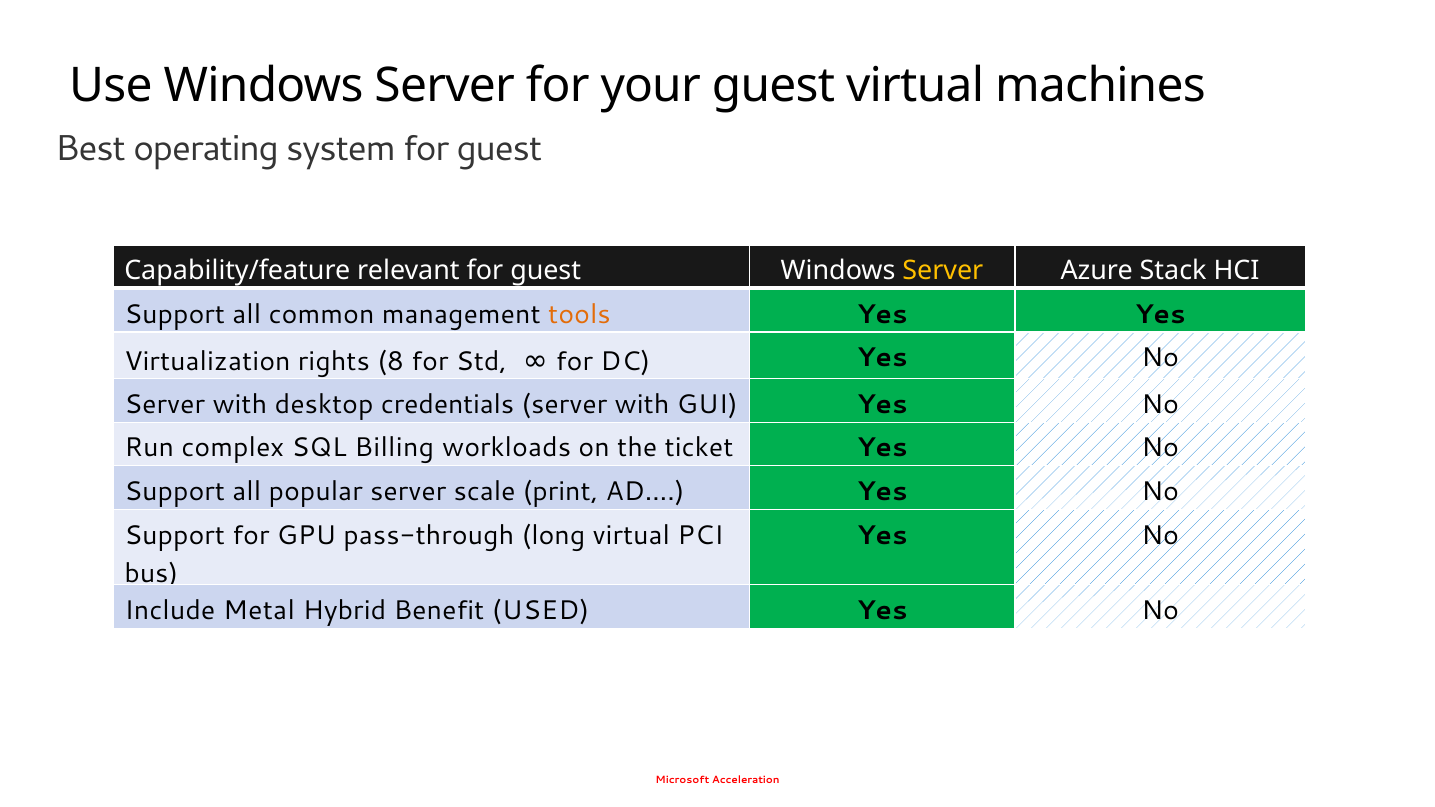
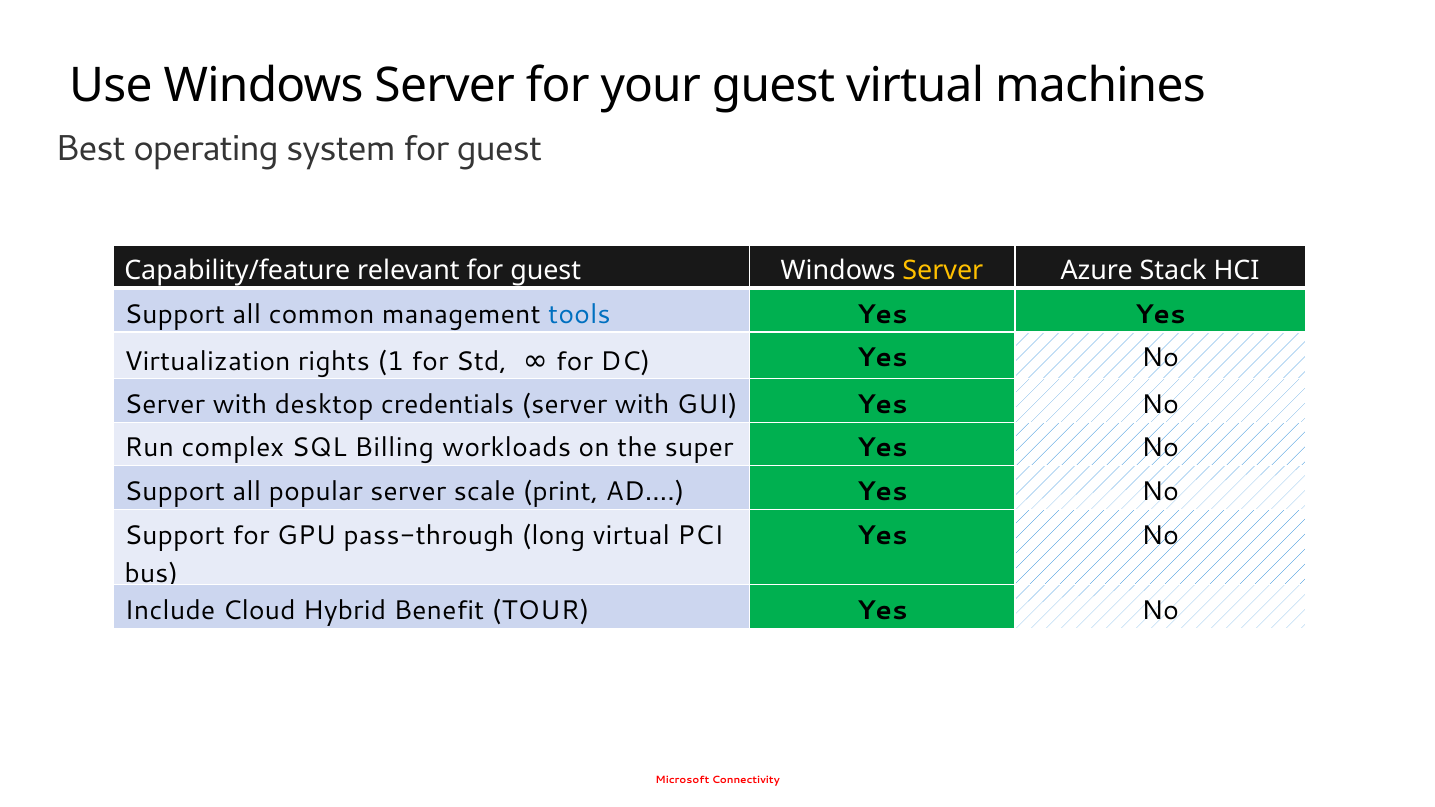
tools colour: orange -> blue
8: 8 -> 1
ticket: ticket -> super
Metal: Metal -> Cloud
USED: USED -> TOUR
Acceleration: Acceleration -> Connectivity
